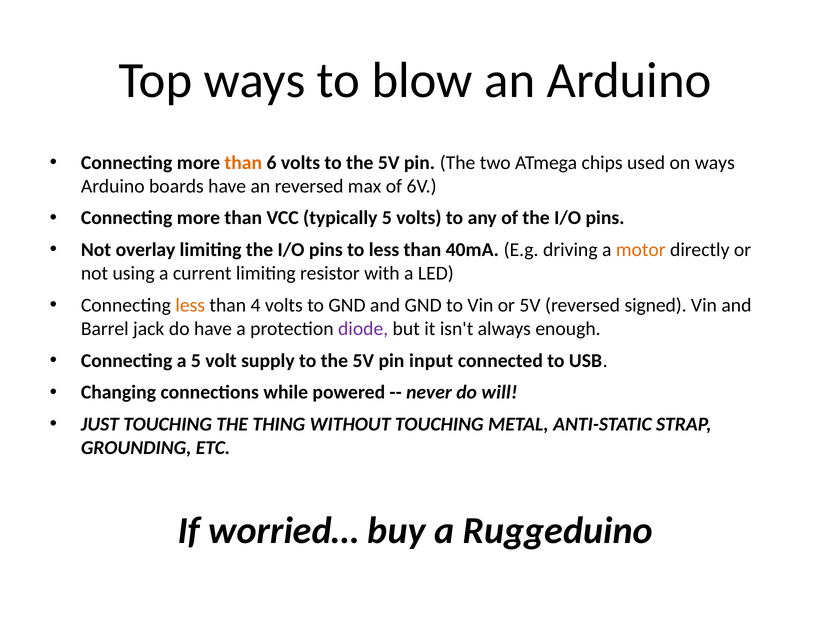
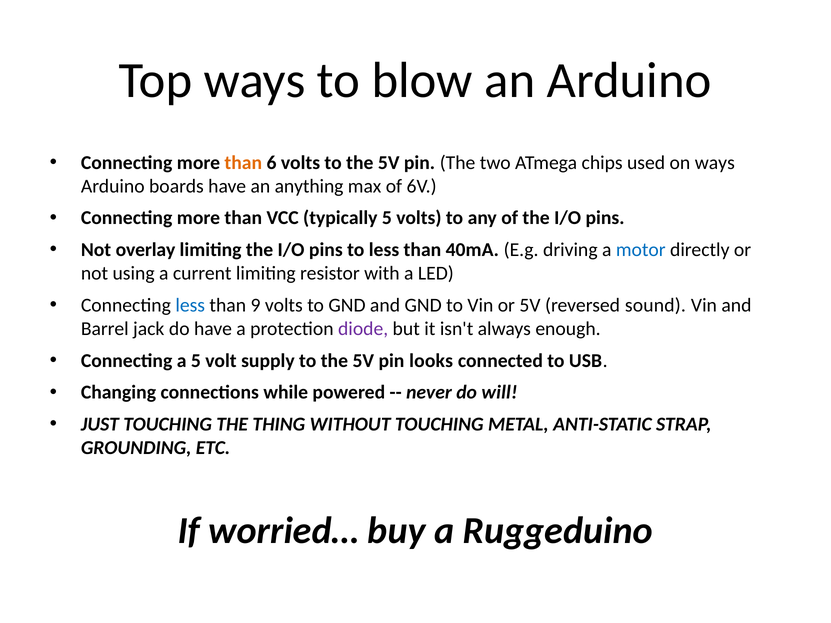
an reversed: reversed -> anything
motor colour: orange -> blue
less at (190, 305) colour: orange -> blue
4: 4 -> 9
signed: signed -> sound
input: input -> looks
